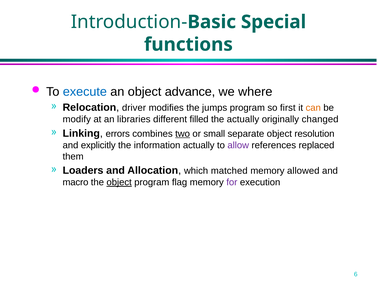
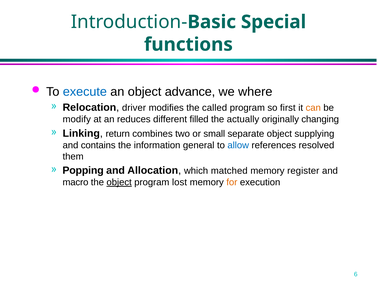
jumps: jumps -> called
libraries: libraries -> reduces
changed: changed -> changing
errors: errors -> return
two underline: present -> none
resolution: resolution -> supplying
explicitly: explicitly -> contains
information actually: actually -> general
allow colour: purple -> blue
replaced: replaced -> resolved
Loaders: Loaders -> Popping
allowed: allowed -> register
flag: flag -> lost
for colour: purple -> orange
